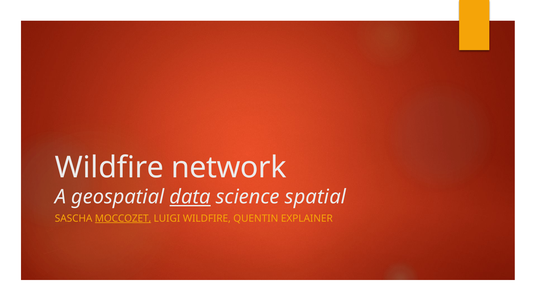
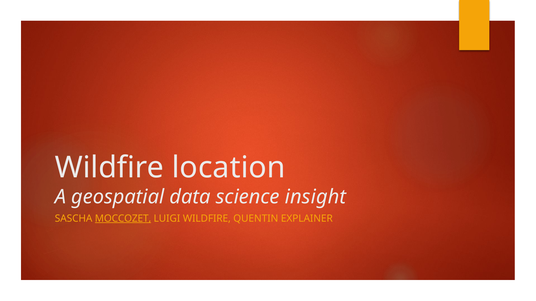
network: network -> location
data underline: present -> none
spatial: spatial -> insight
